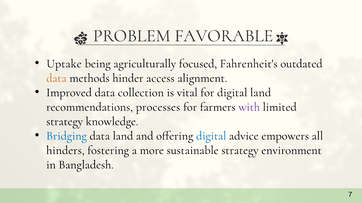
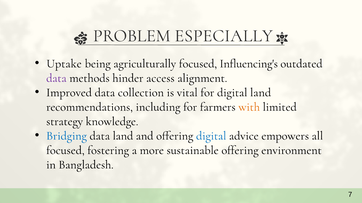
FAVORABLE: FAVORABLE -> ESPECIALLY
Fahrenheit's: Fahrenheit's -> Influencing's
data at (56, 78) colour: orange -> purple
processes: processes -> including
with colour: purple -> orange
hinders at (65, 150): hinders -> focused
sustainable strategy: strategy -> offering
